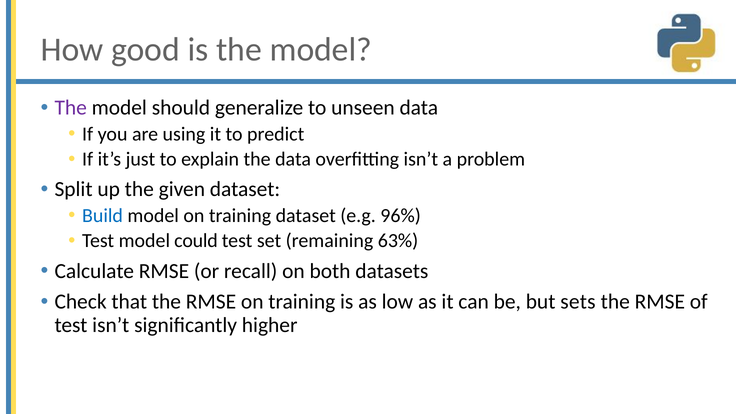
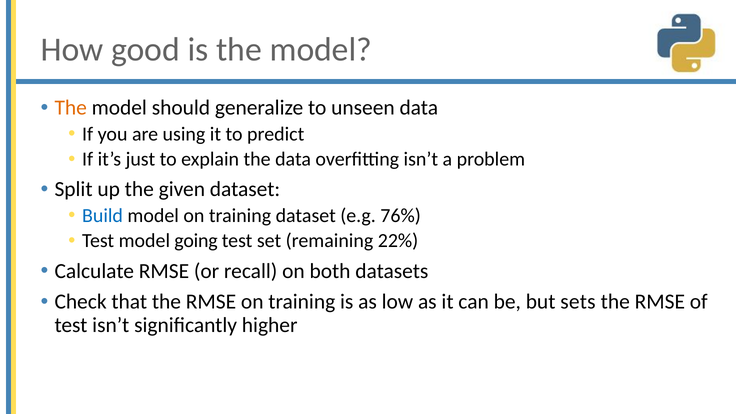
The at (71, 108) colour: purple -> orange
96%: 96% -> 76%
could: could -> going
63%: 63% -> 22%
